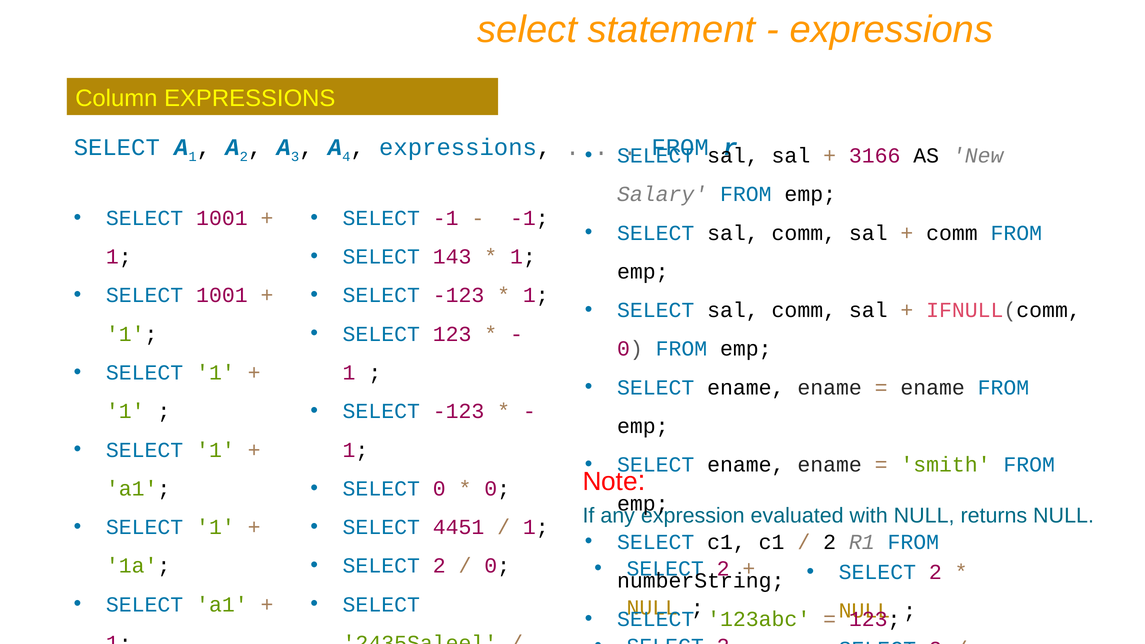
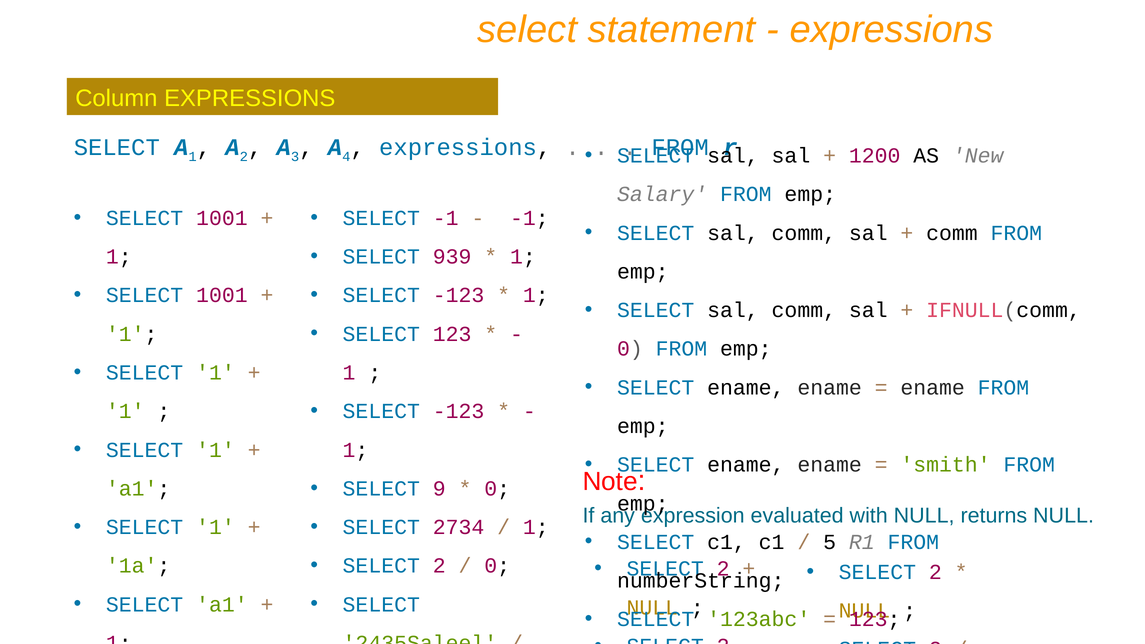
3166: 3166 -> 1200
143: 143 -> 939
SELECT 0: 0 -> 9
4451: 4451 -> 2734
2 at (830, 542): 2 -> 5
